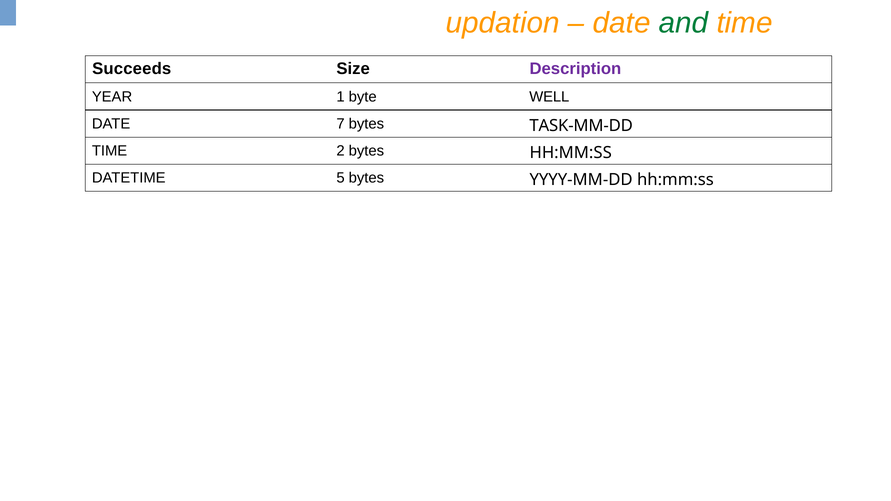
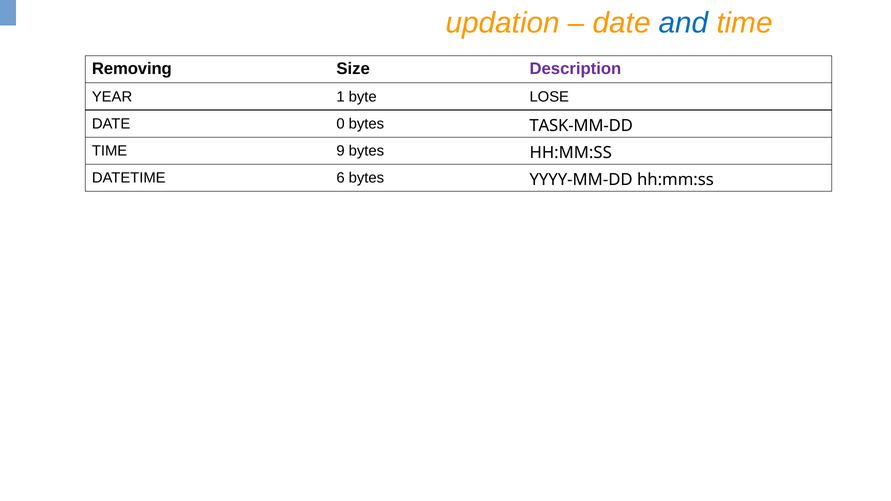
and colour: green -> blue
Succeeds: Succeeds -> Removing
WELL: WELL -> LOSE
7: 7 -> 0
2: 2 -> 9
5: 5 -> 6
